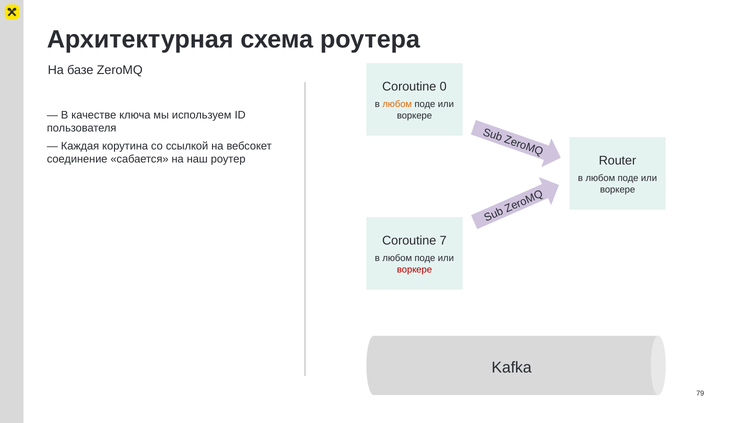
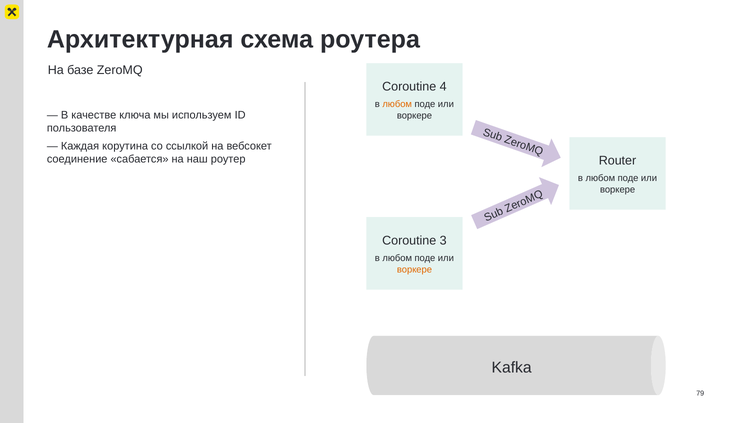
0: 0 -> 4
7: 7 -> 3
воркере at (414, 269) colour: red -> orange
